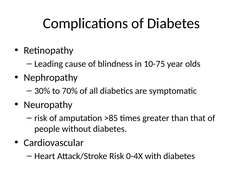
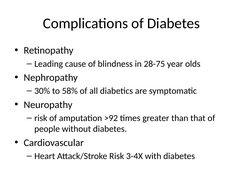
10-75: 10-75 -> 28-75
70%: 70% -> 58%
>85: >85 -> >92
0-4X: 0-4X -> 3-4X
